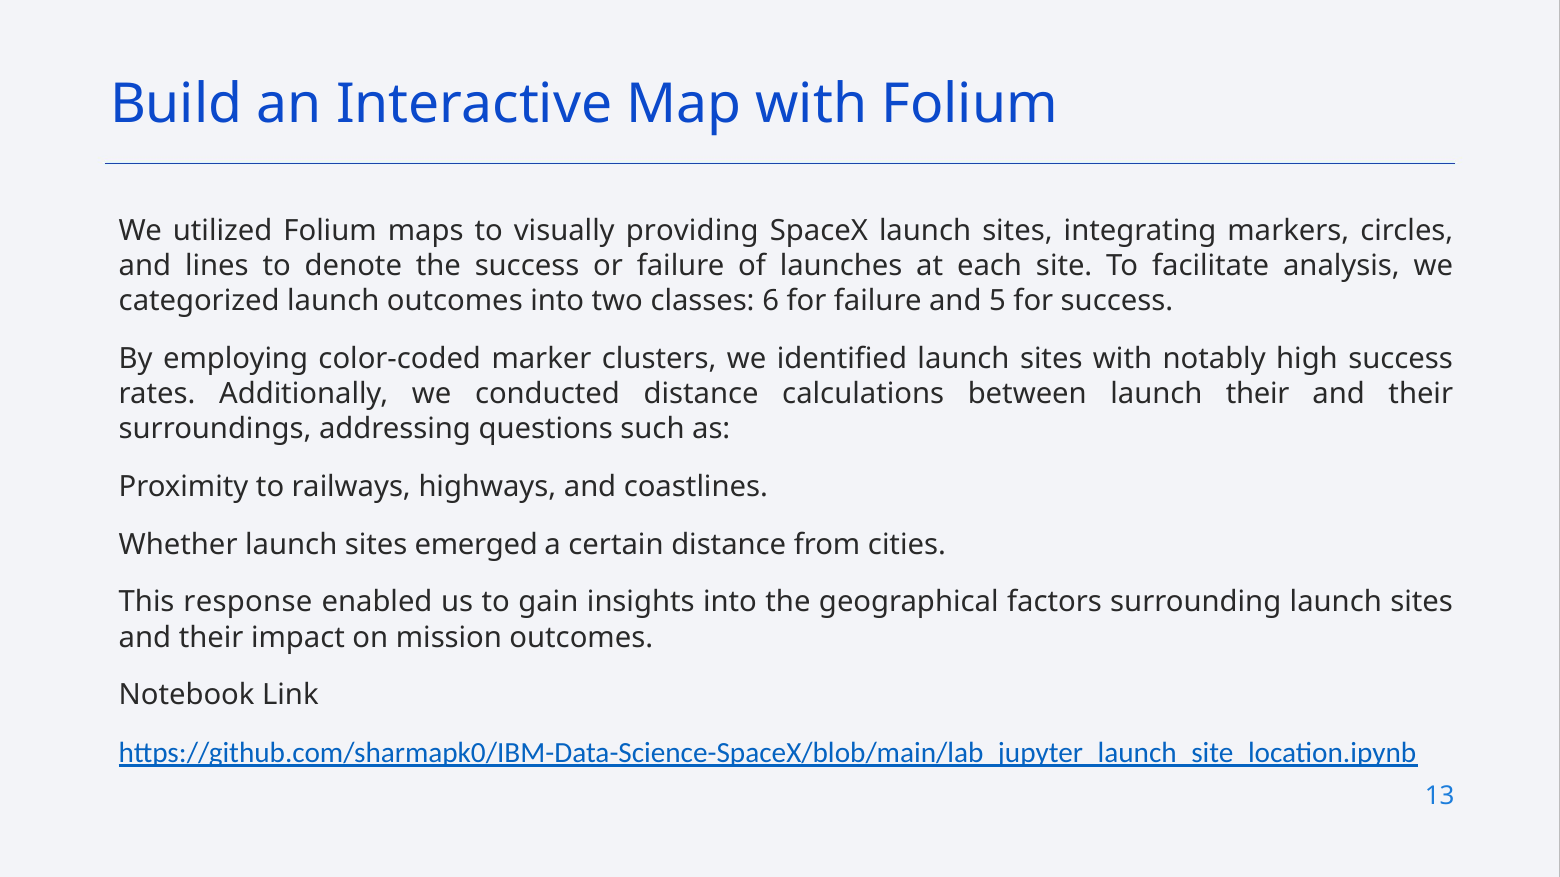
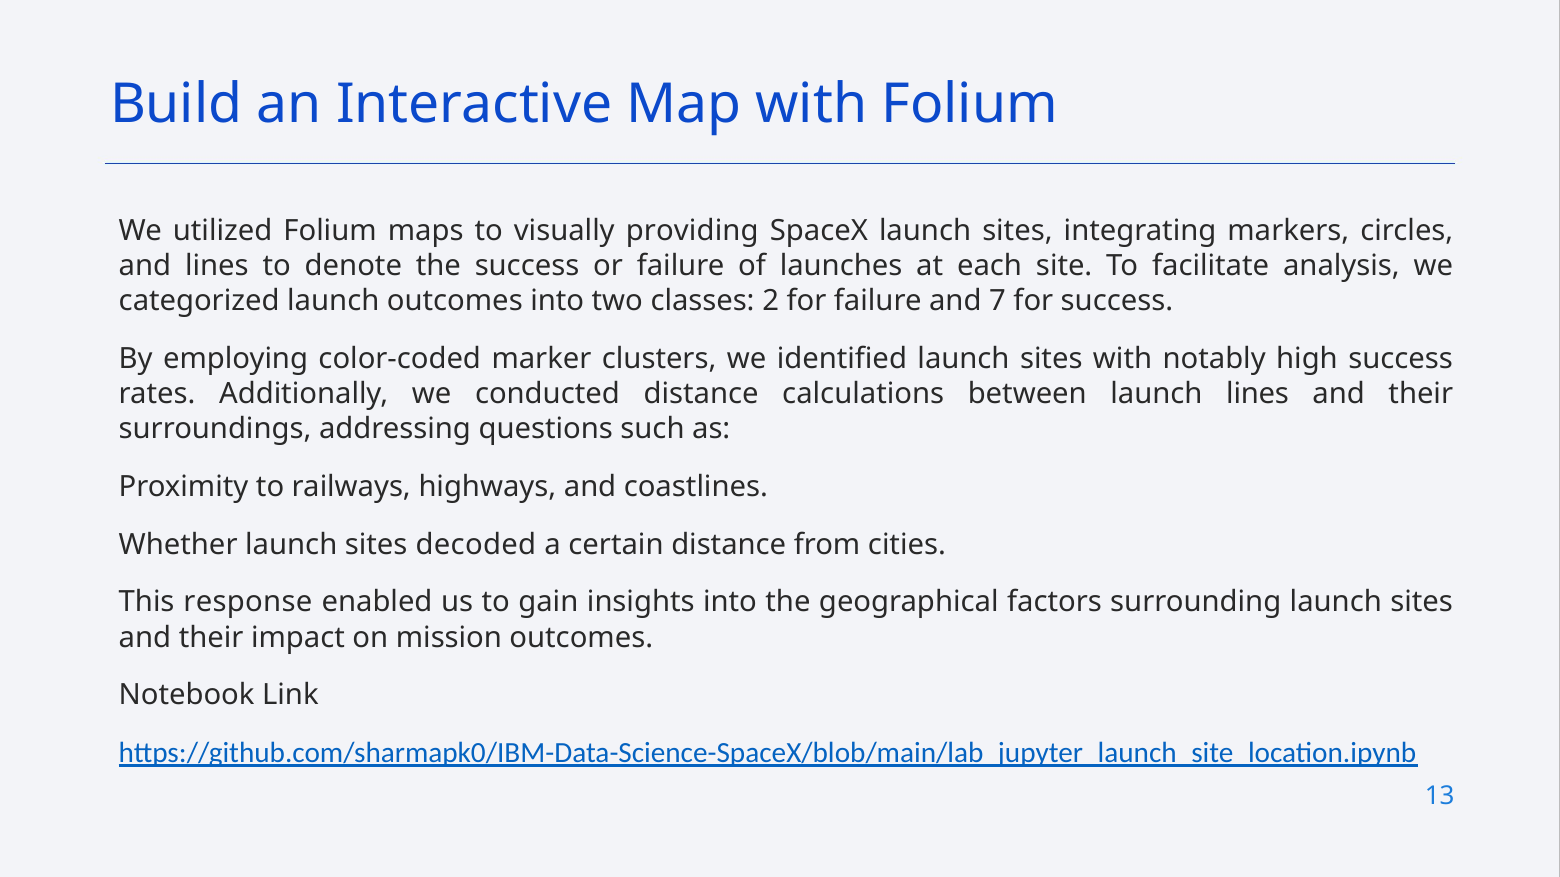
6: 6 -> 2
5: 5 -> 7
launch their: their -> lines
emerged: emerged -> decoded
